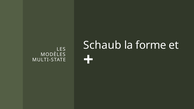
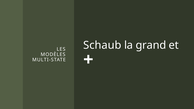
forme: forme -> grand
